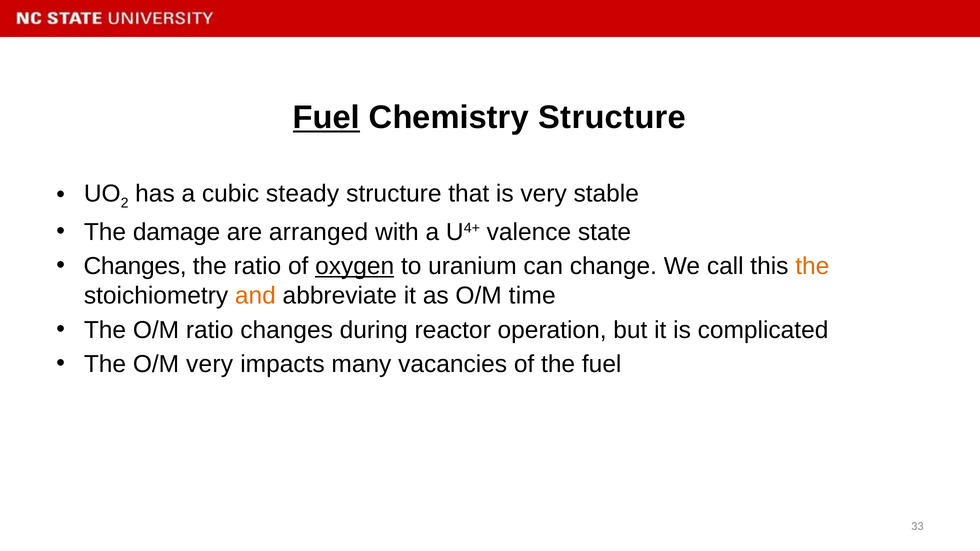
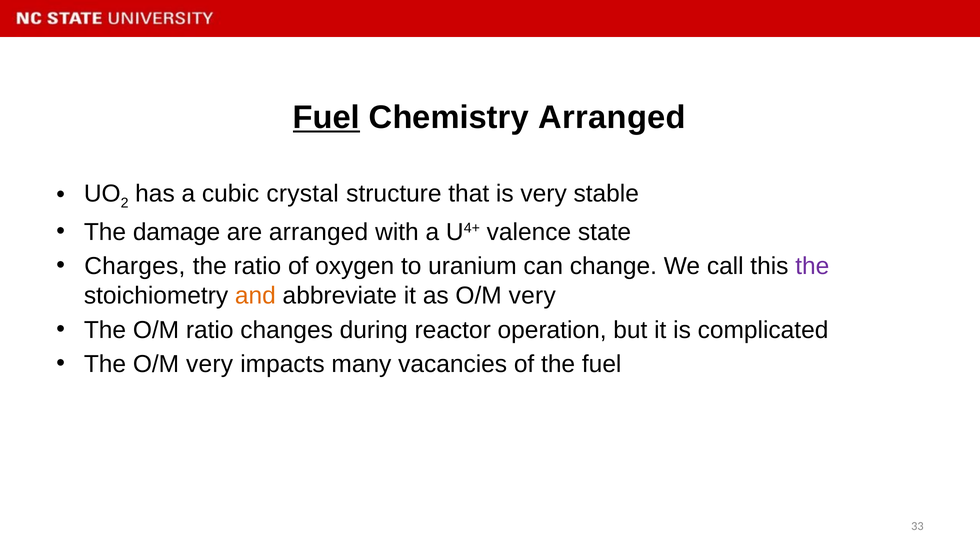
Chemistry Structure: Structure -> Arranged
steady: steady -> crystal
Changes at (135, 266): Changes -> Charges
oxygen underline: present -> none
the at (812, 266) colour: orange -> purple
as O/M time: time -> very
